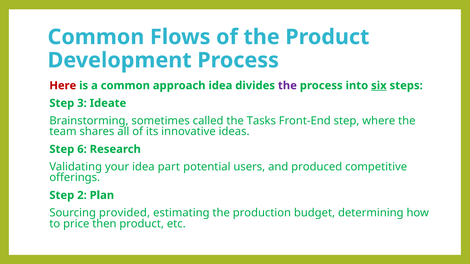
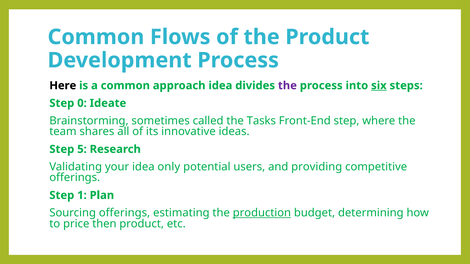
Here colour: red -> black
3: 3 -> 0
6: 6 -> 5
part: part -> only
produced: produced -> providing
2: 2 -> 1
Sourcing provided: provided -> offerings
production underline: none -> present
